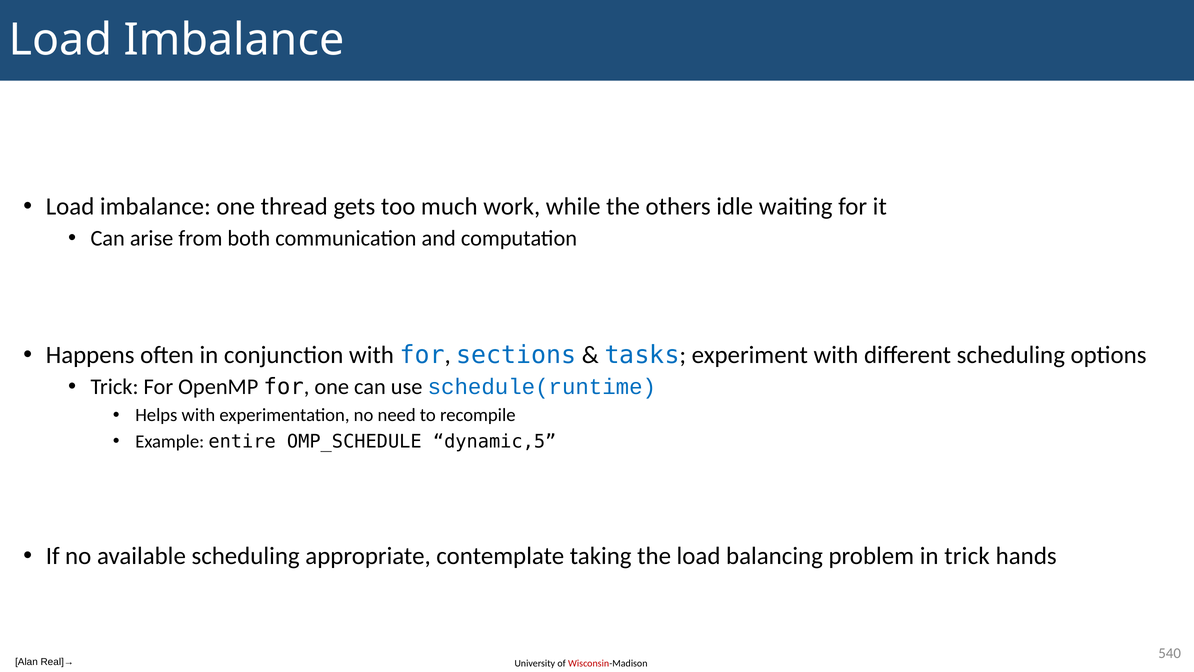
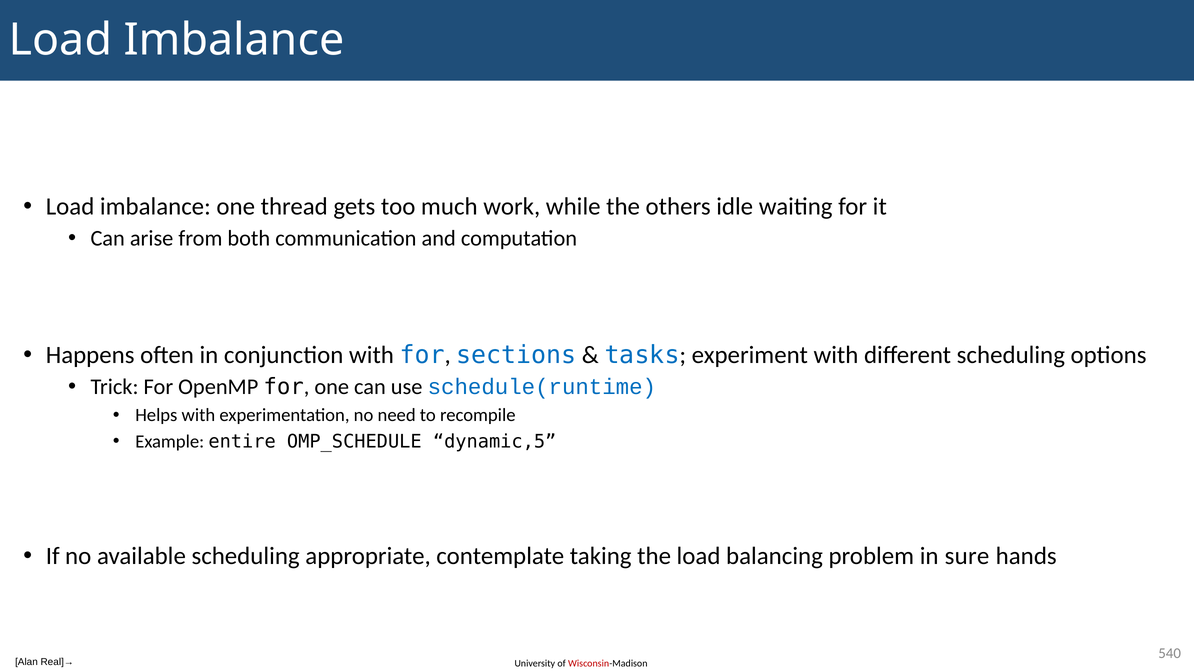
in trick: trick -> sure
